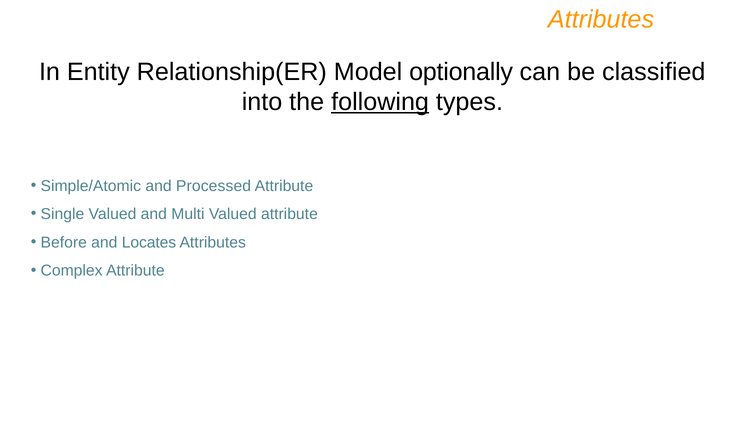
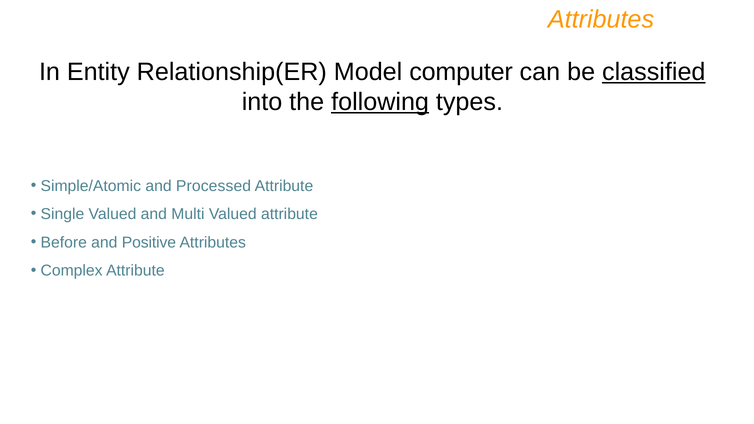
optionally: optionally -> computer
classified underline: none -> present
Locates: Locates -> Positive
